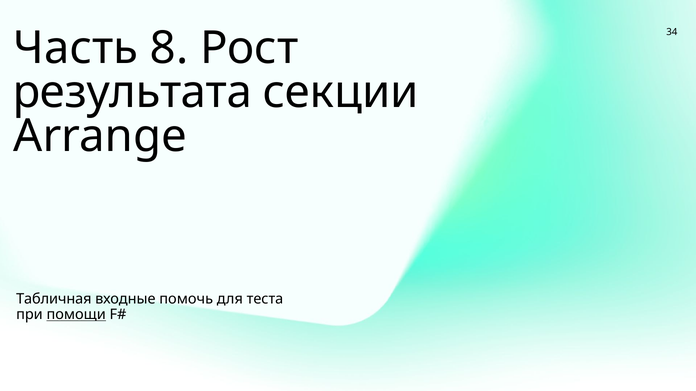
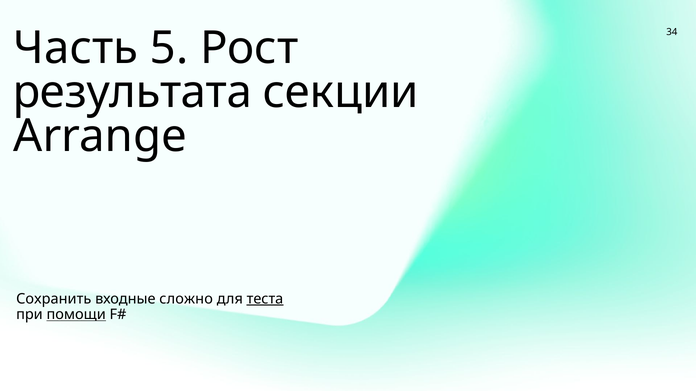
8: 8 -> 5
Табличная: Табличная -> Сохранить
помочь: помочь -> сложно
теста underline: none -> present
